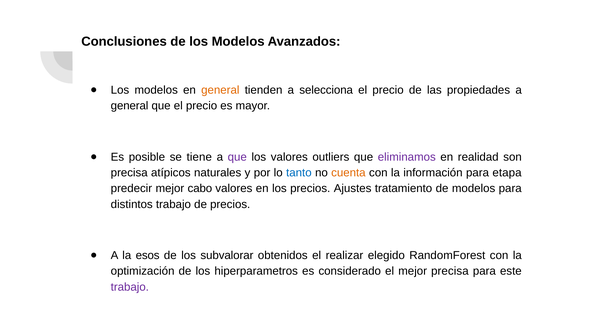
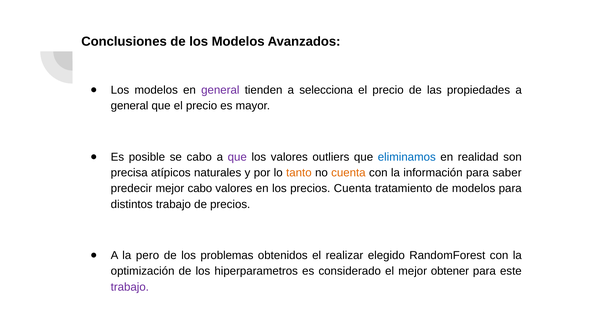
general at (220, 90) colour: orange -> purple
se tiene: tiene -> cabo
eliminamos colour: purple -> blue
tanto colour: blue -> orange
etapa: etapa -> saber
precios Ajustes: Ajustes -> Cuenta
esos: esos -> pero
subvalorar: subvalorar -> problemas
mejor precisa: precisa -> obtener
